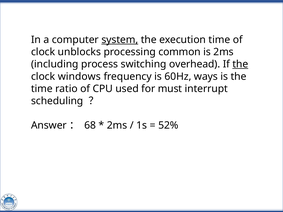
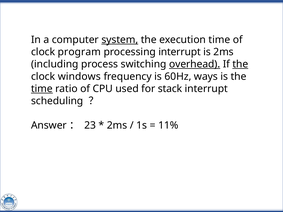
unblocks: unblocks -> program
processing common: common -> interrupt
overhead underline: none -> present
time at (42, 89) underline: none -> present
must: must -> stack
68: 68 -> 23
52%: 52% -> 11%
